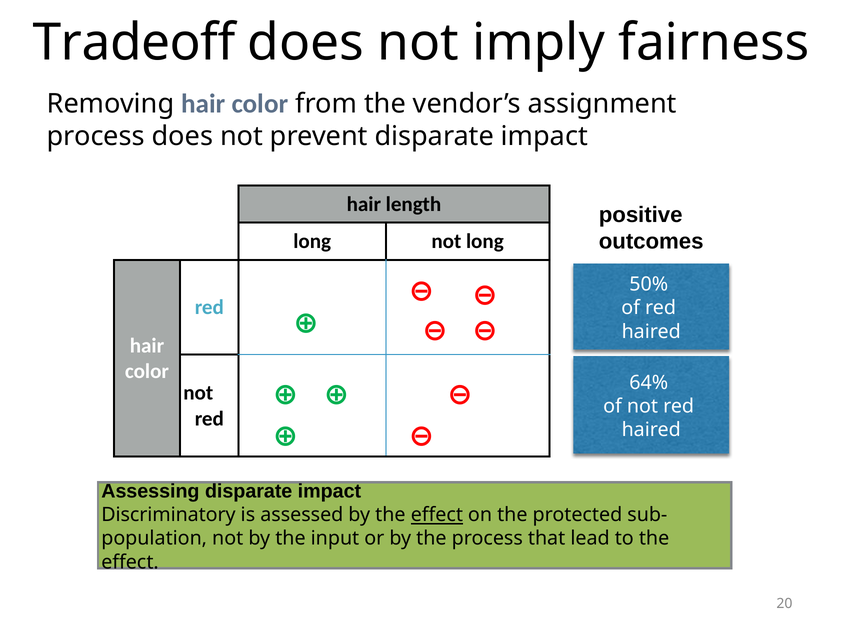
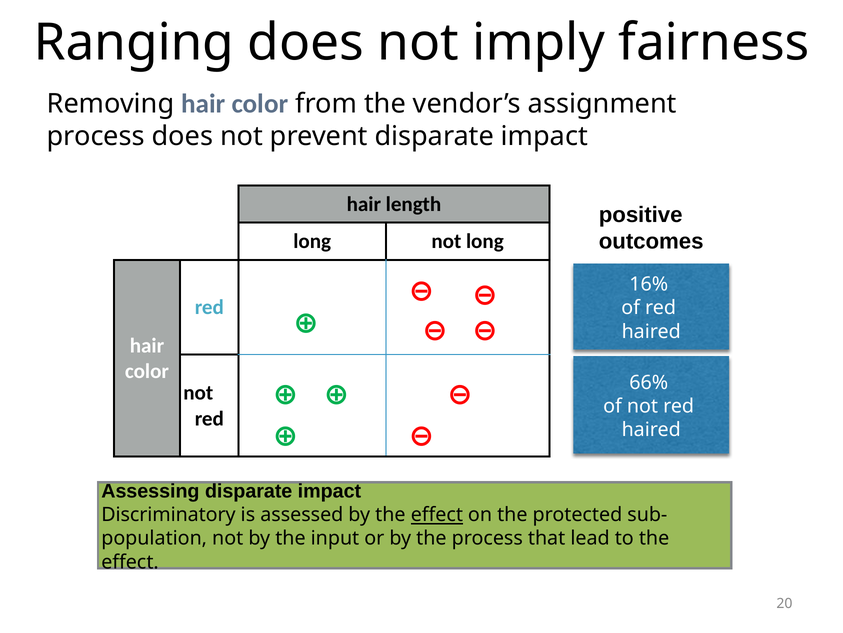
Tradeoff: Tradeoff -> Ranging
50%: 50% -> 16%
64%: 64% -> 66%
